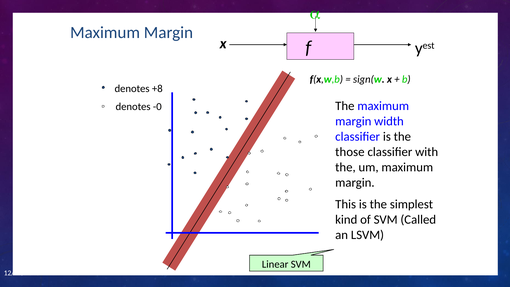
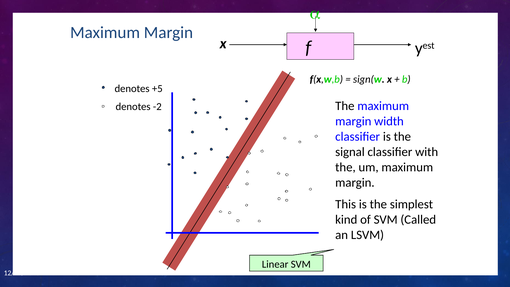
+8: +8 -> +5
-0: -0 -> -2
those: those -> signal
